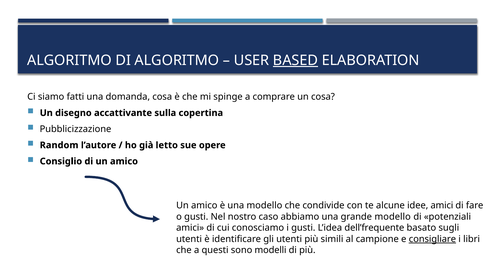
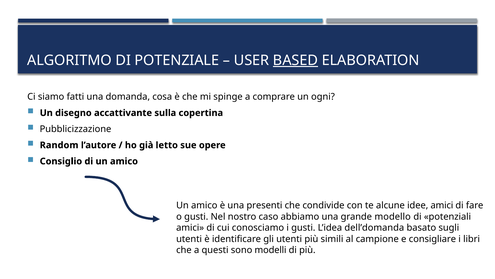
DI ALGORITMO: ALGORITMO -> POTENZIALE
un cosa: cosa -> ogni
una modello: modello -> presenti
dell’frequente: dell’frequente -> dell’domanda
consigliare underline: present -> none
